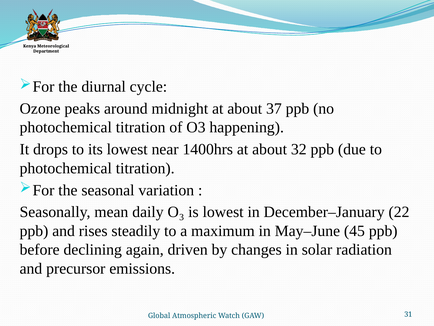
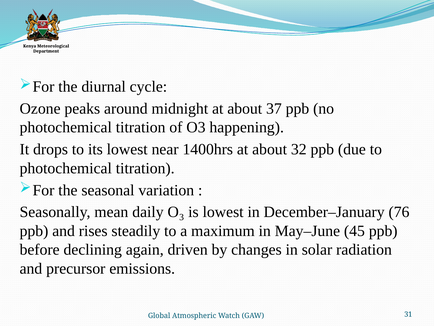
22: 22 -> 76
